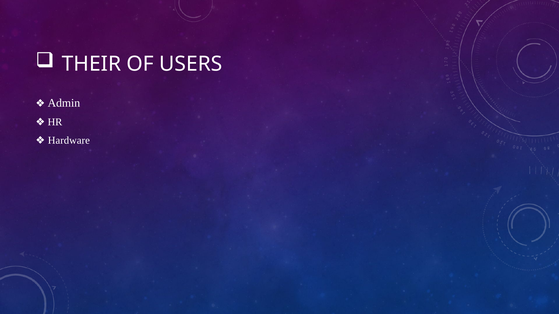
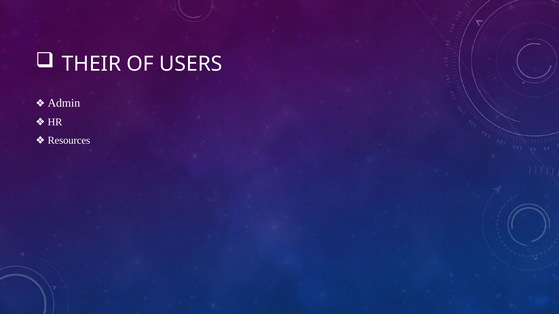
Hardware: Hardware -> Resources
